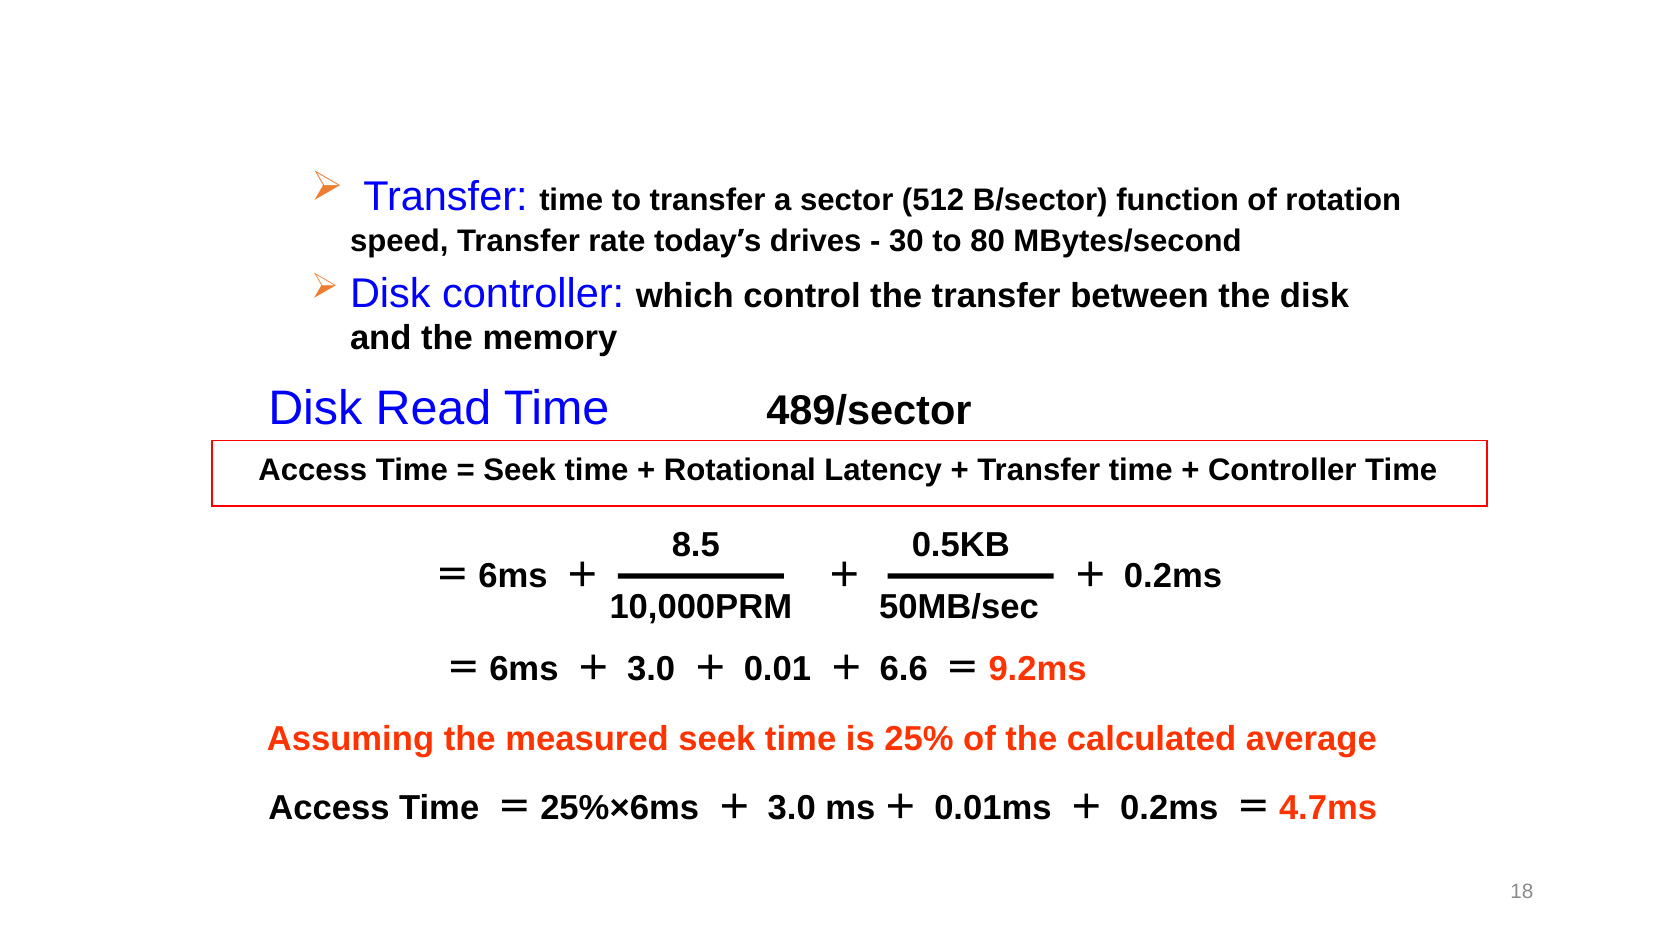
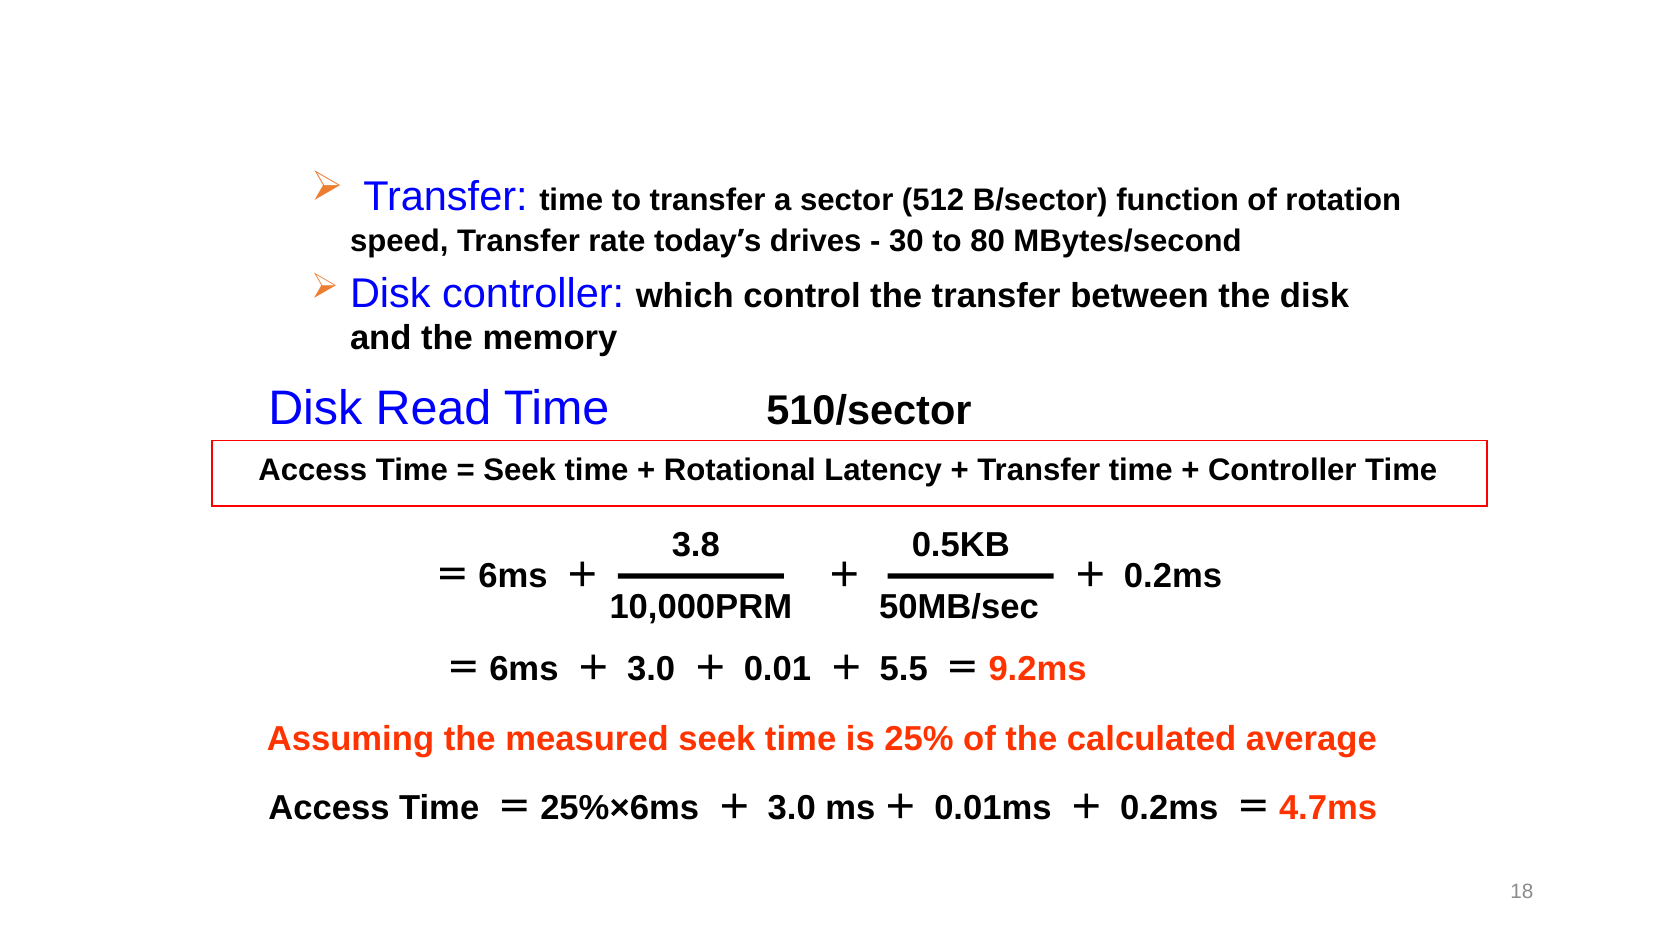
489/sector: 489/sector -> 510/sector
8.5: 8.5 -> 3.8
6.6: 6.6 -> 5.5
